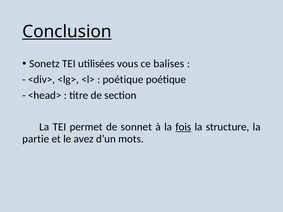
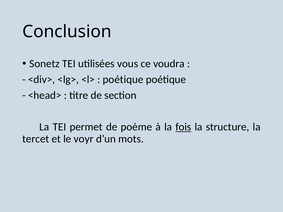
Conclusion underline: present -> none
balises: balises -> voudra
sonnet: sonnet -> poème
partie: partie -> tercet
avez: avez -> voyr
